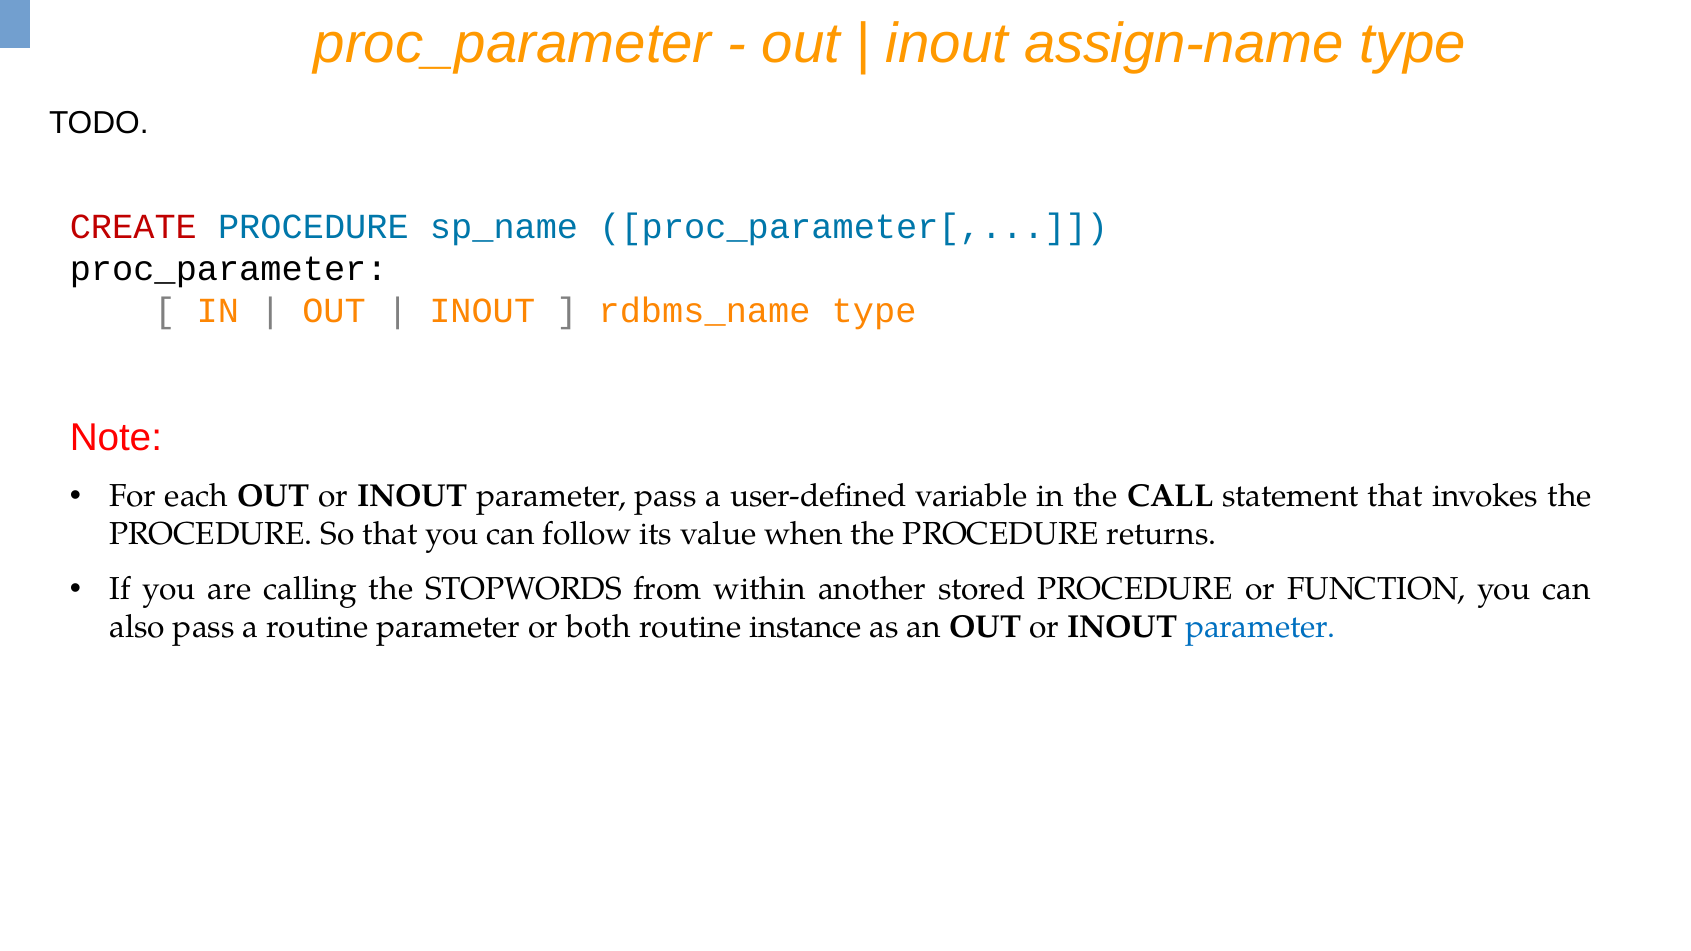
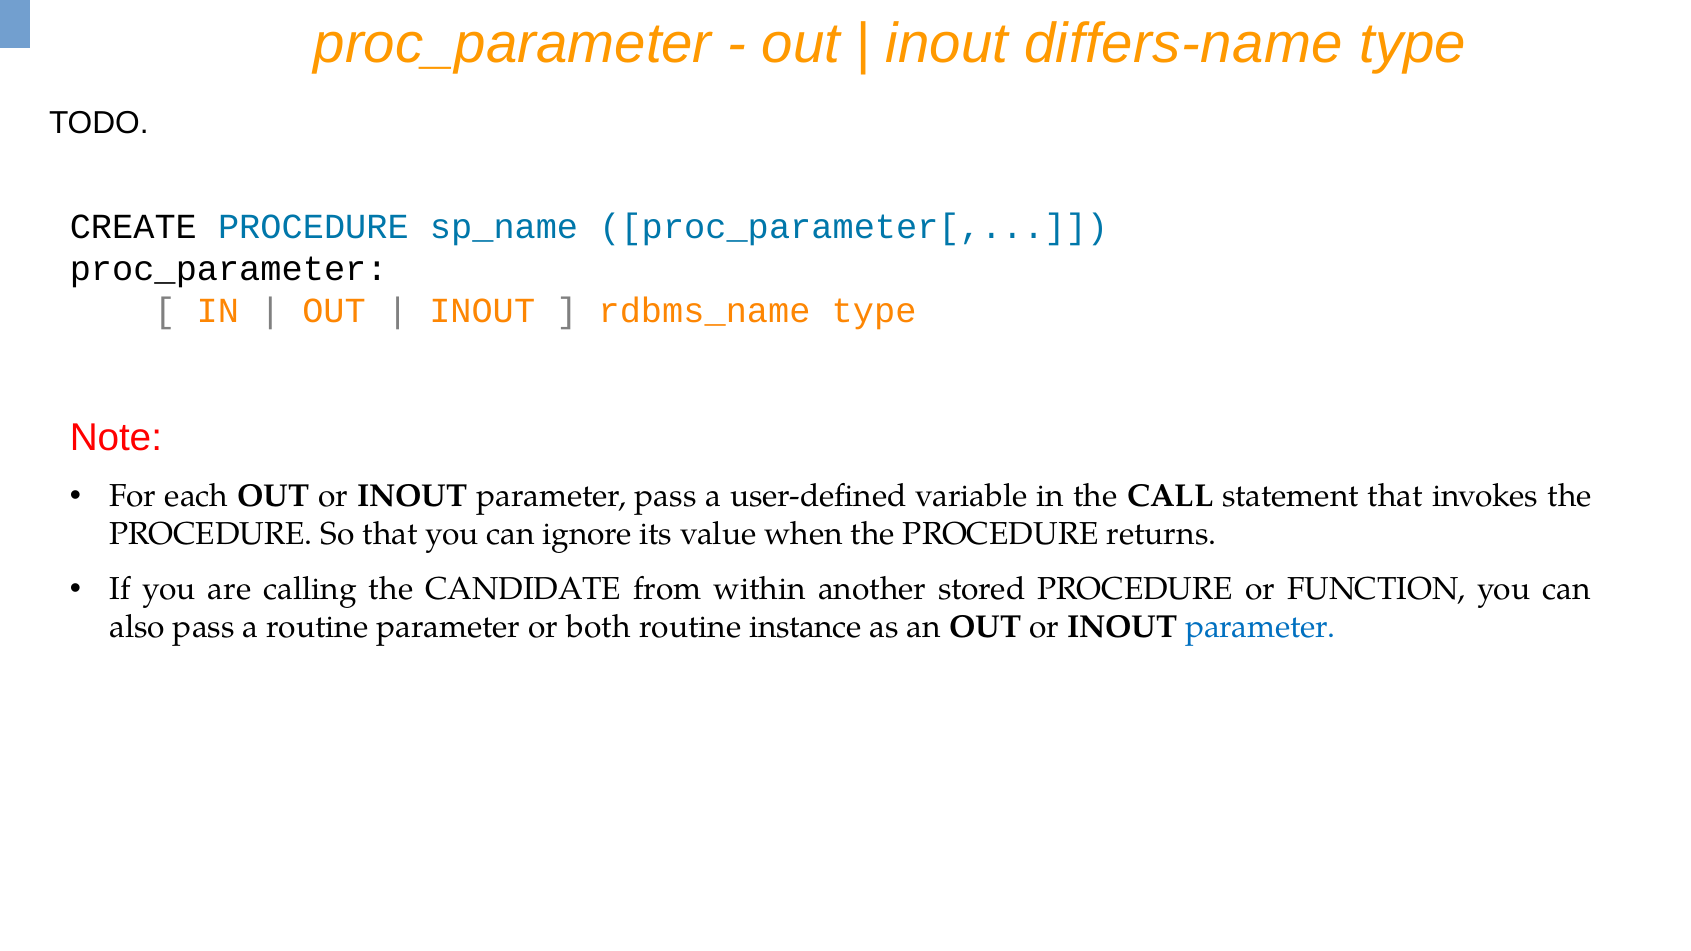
assign-name: assign-name -> differs-name
CREATE colour: red -> black
follow: follow -> ignore
STOPWORDS: STOPWORDS -> CANDIDATE
